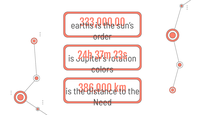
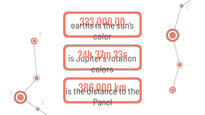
order: order -> color
Need: Need -> Panel
